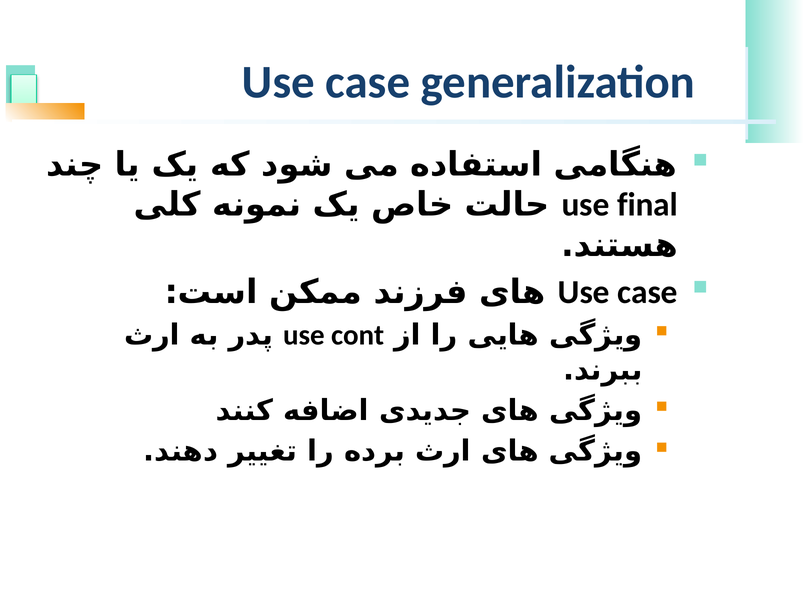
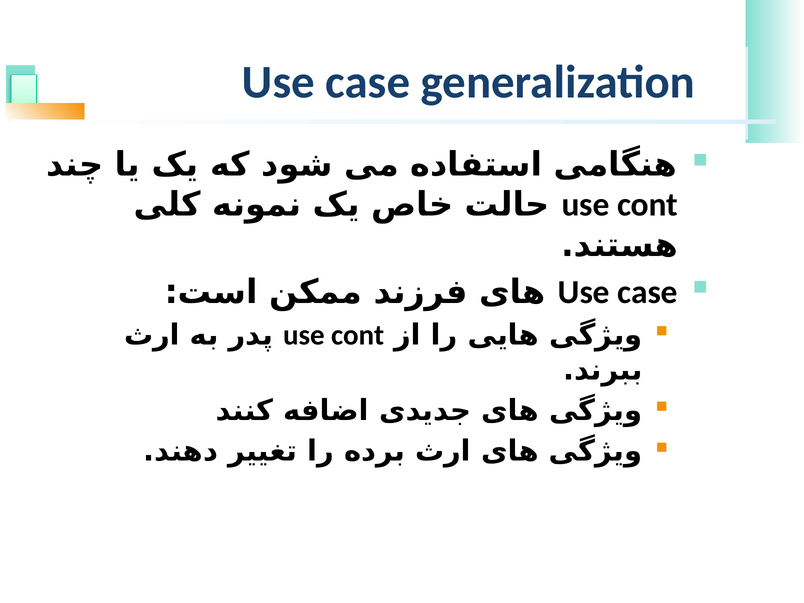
final at (648, 205): final -> cont
